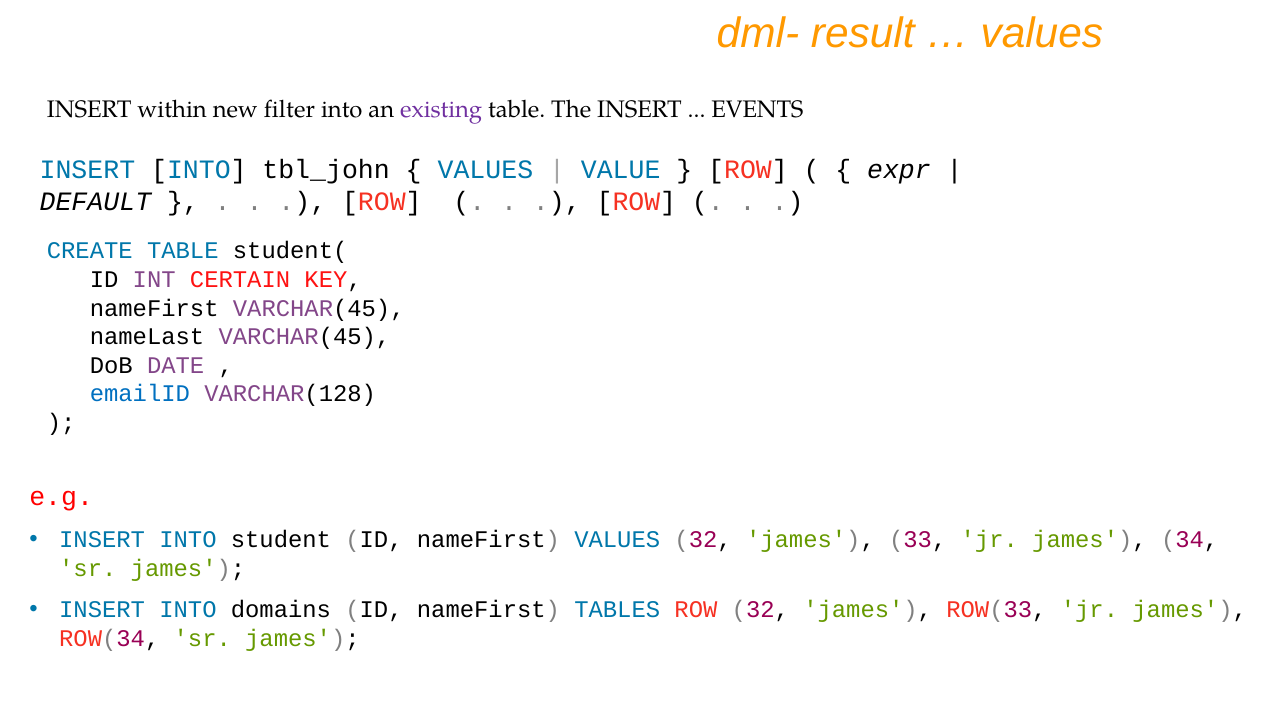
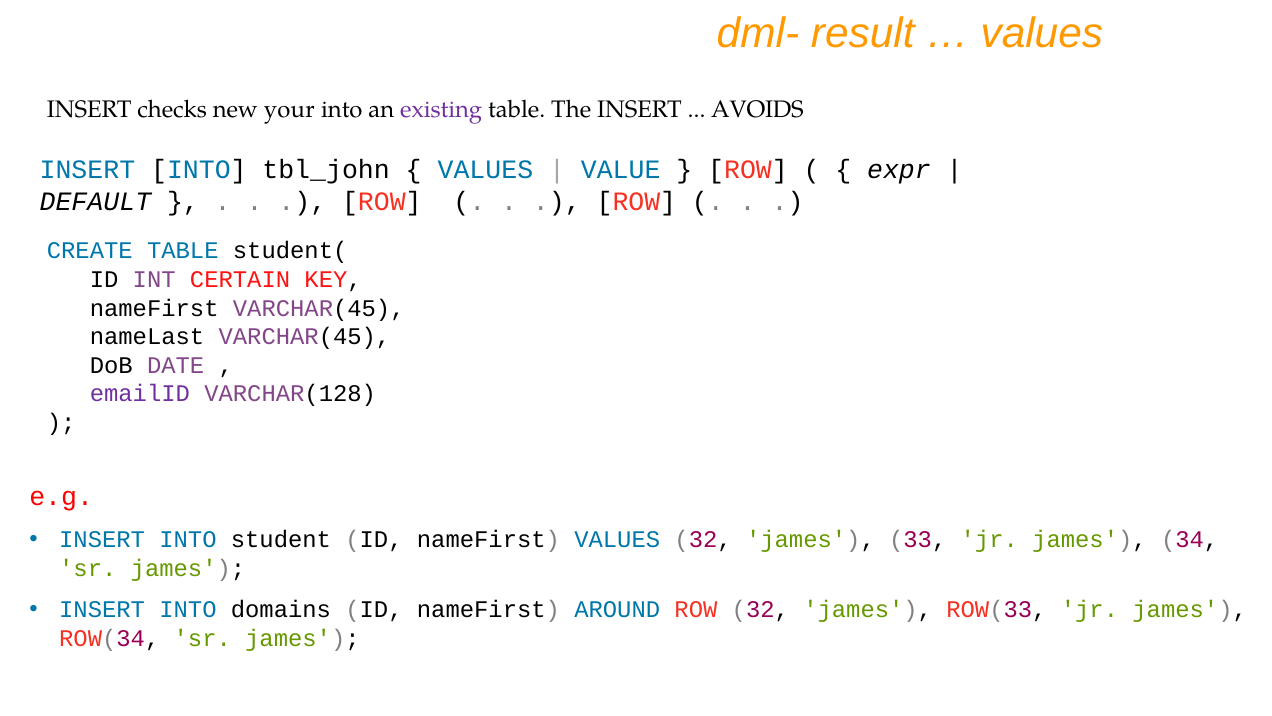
within: within -> checks
filter: filter -> your
EVENTS: EVENTS -> AVOIDS
emailID colour: blue -> purple
TABLES: TABLES -> AROUND
